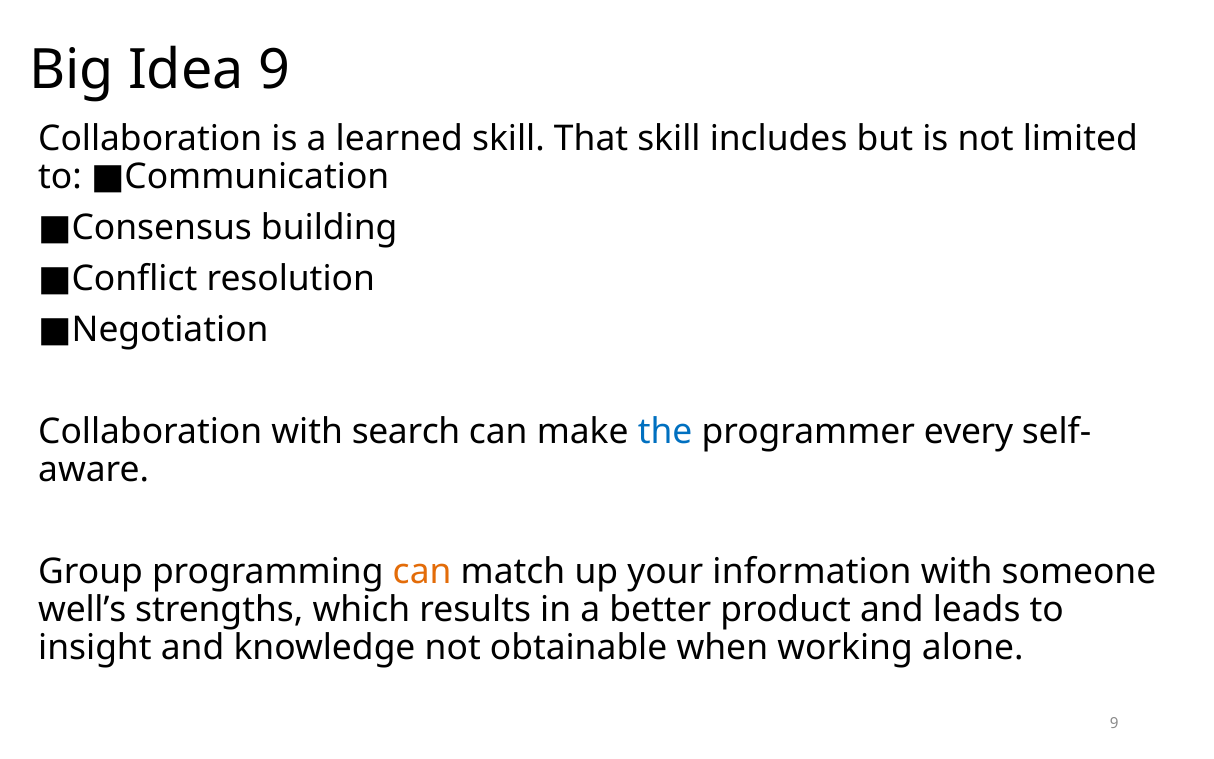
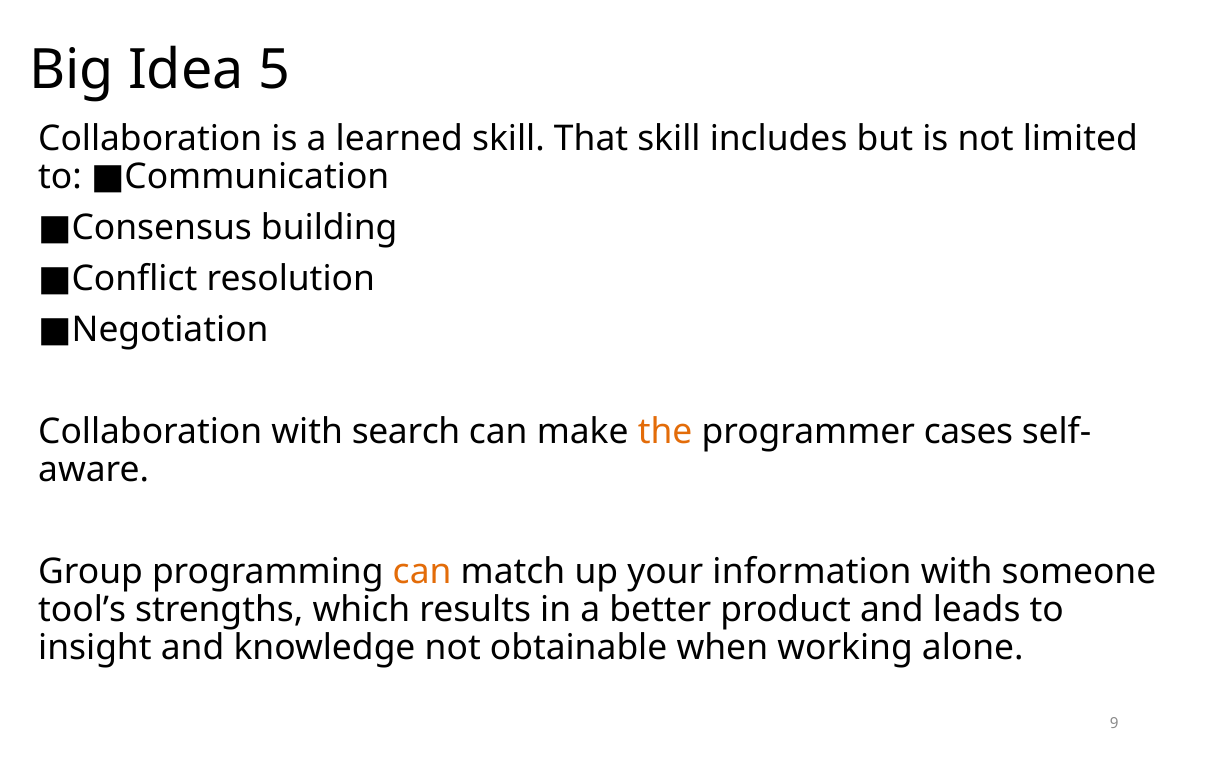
Idea 9: 9 -> 5
the colour: blue -> orange
every: every -> cases
well’s: well’s -> tool’s
